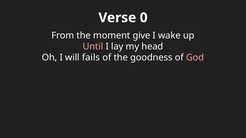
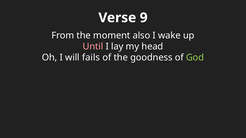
0: 0 -> 9
give: give -> also
God colour: pink -> light green
